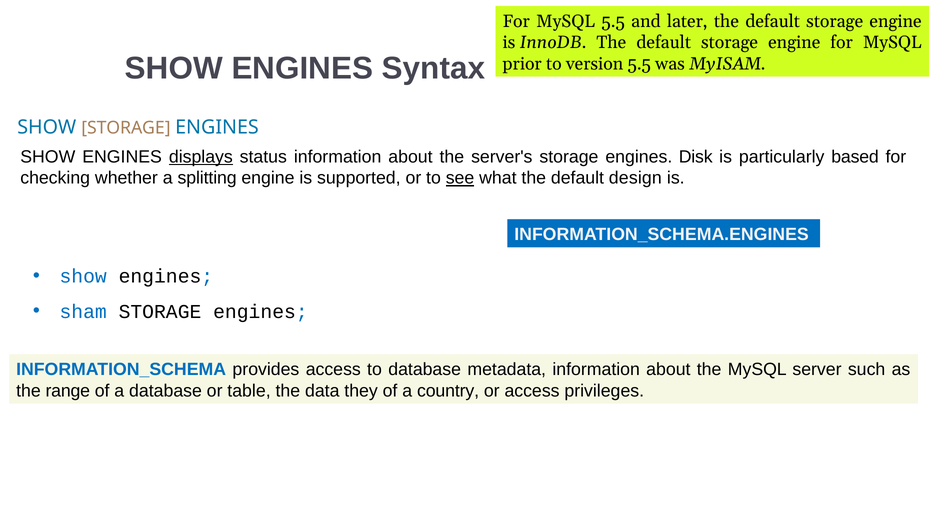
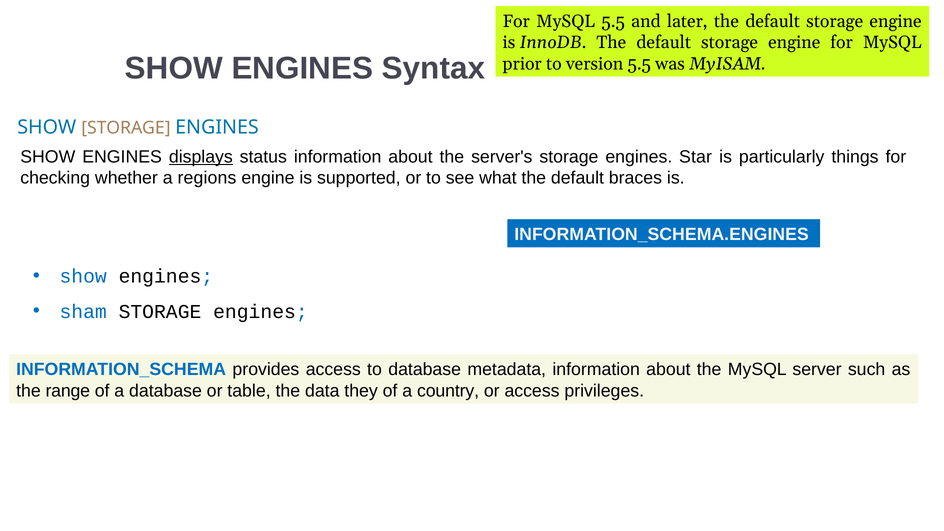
Disk: Disk -> Star
based: based -> things
splitting: splitting -> regions
see underline: present -> none
design: design -> braces
